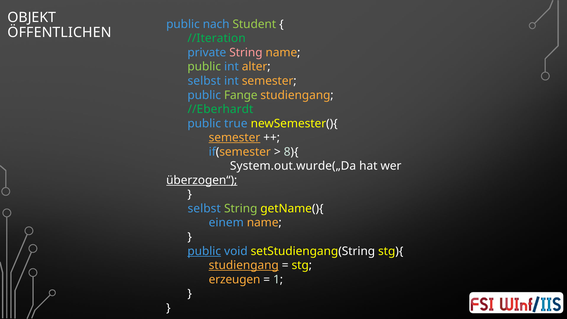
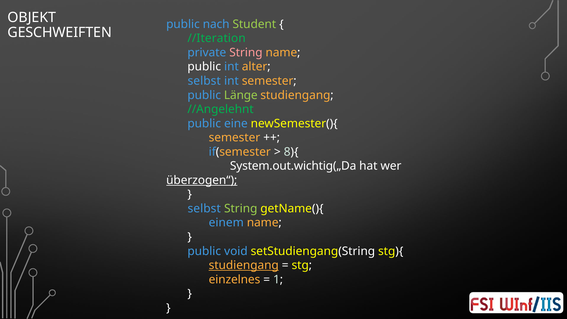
ÖFFENTLICHEN: ÖFFENTLICHEN -> GESCHWEIFTEN
public at (204, 67) colour: light green -> white
Fange: Fange -> Länge
//Eberhardt: //Eberhardt -> //Angelehnt
true: true -> eine
semester at (234, 138) underline: present -> none
System.out.wurde(„Da: System.out.wurde(„Da -> System.out.wichtig(„Da
public at (204, 251) underline: present -> none
erzeugen: erzeugen -> einzelnes
